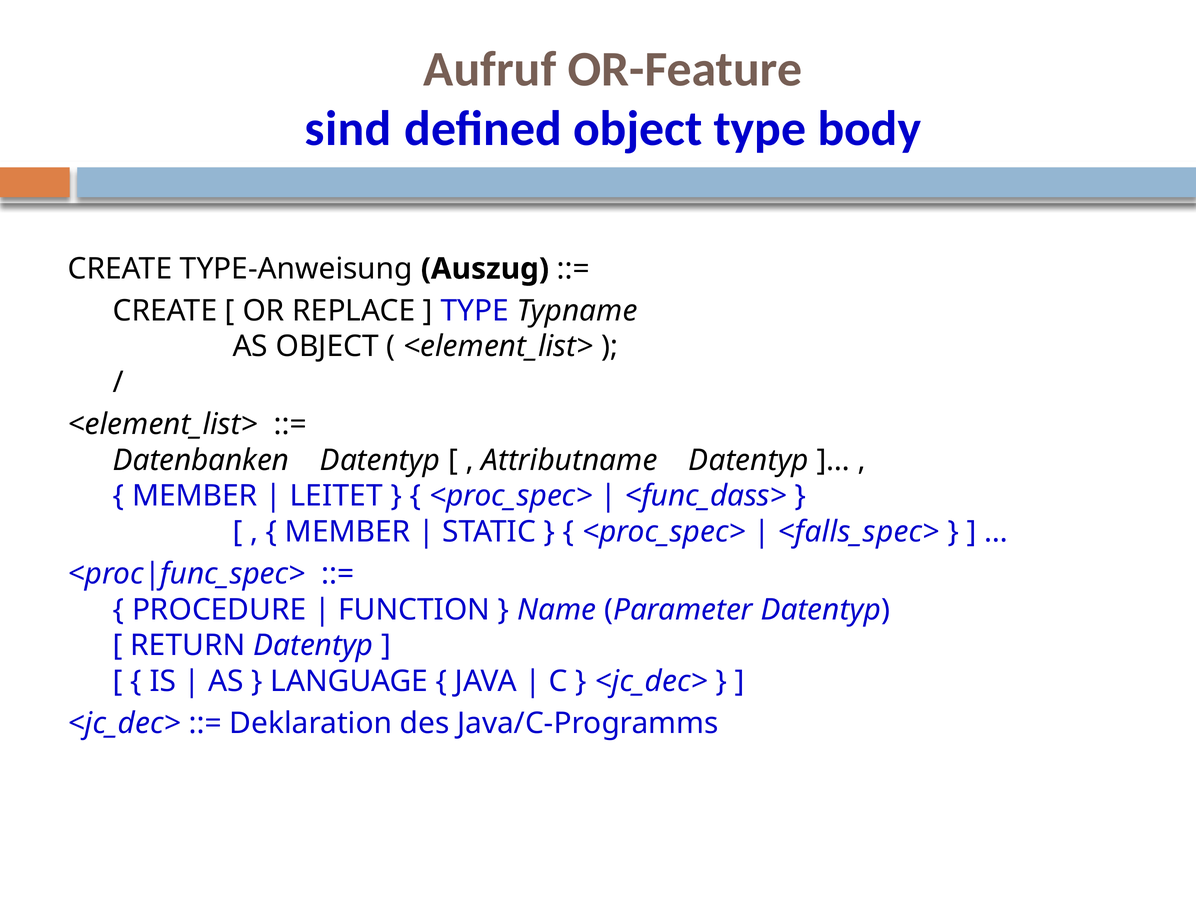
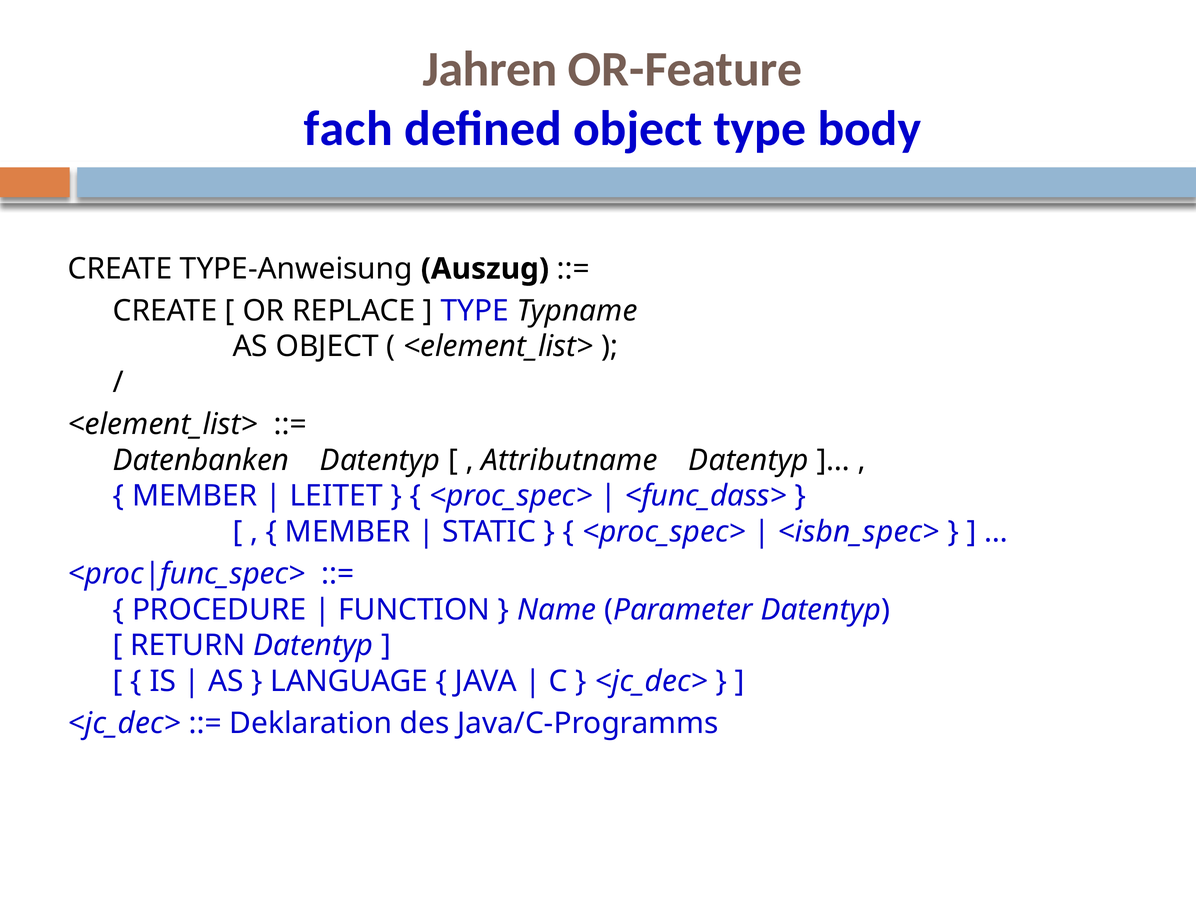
Aufruf: Aufruf -> Jahren
sind: sind -> fach
<falls_spec>: <falls_spec> -> <isbn_spec>
